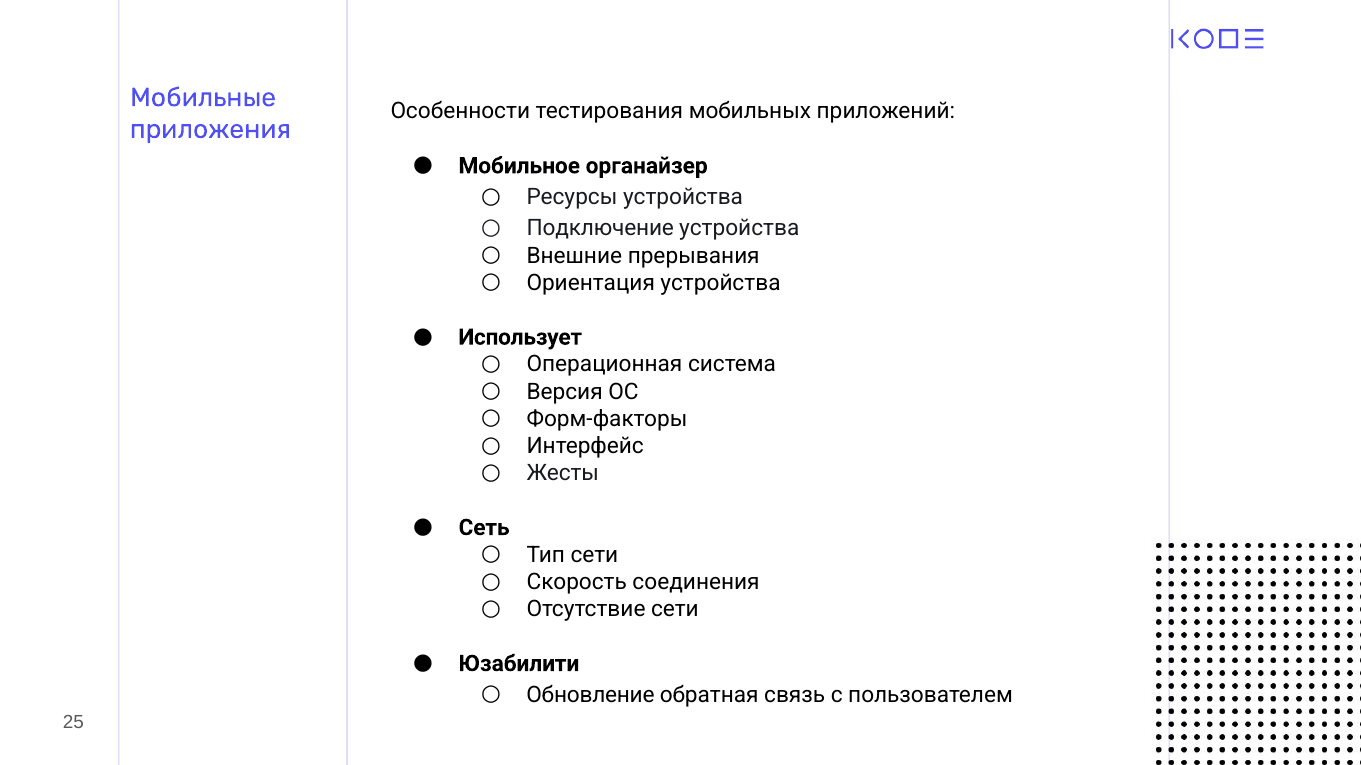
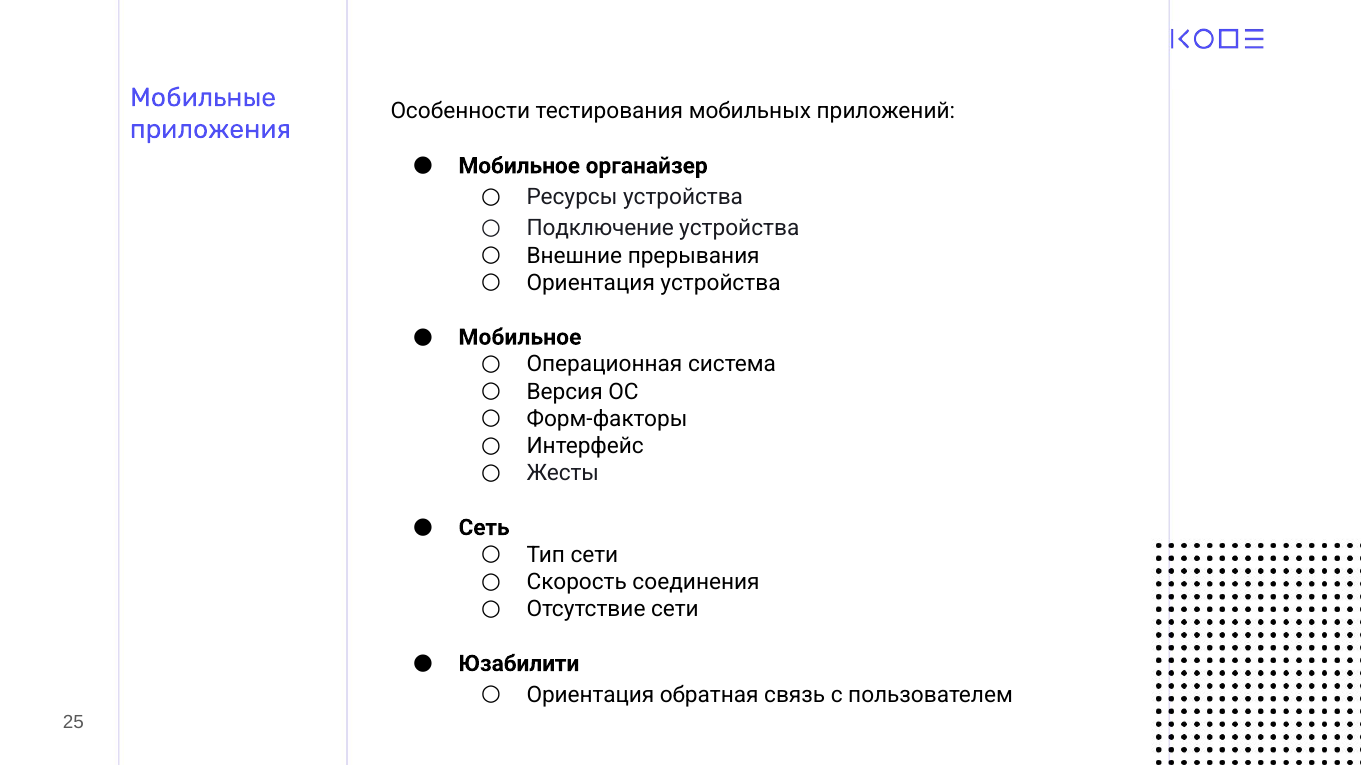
Использует at (520, 337): Использует -> Мобильное
Обновление at (590, 695): Обновление -> Ориентация
